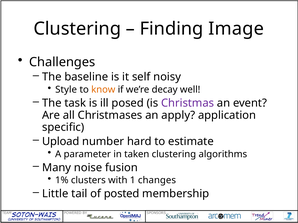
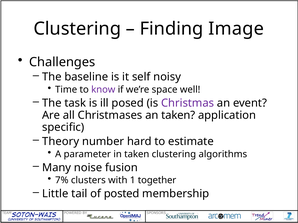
Style: Style -> Time
know colour: orange -> purple
decay: decay -> space
an apply: apply -> taken
Upload: Upload -> Theory
1%: 1% -> 7%
changes: changes -> together
